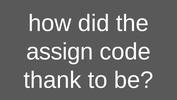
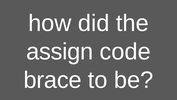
thank: thank -> brace
